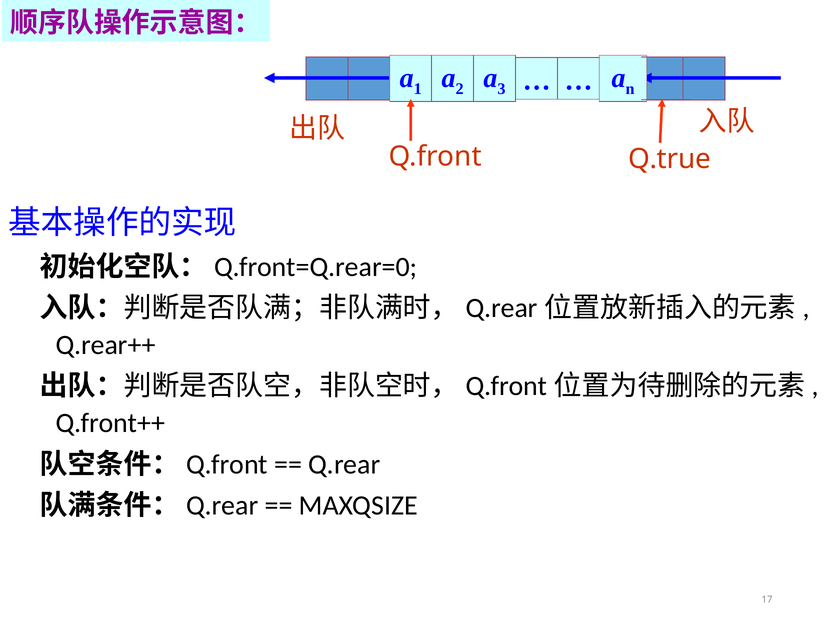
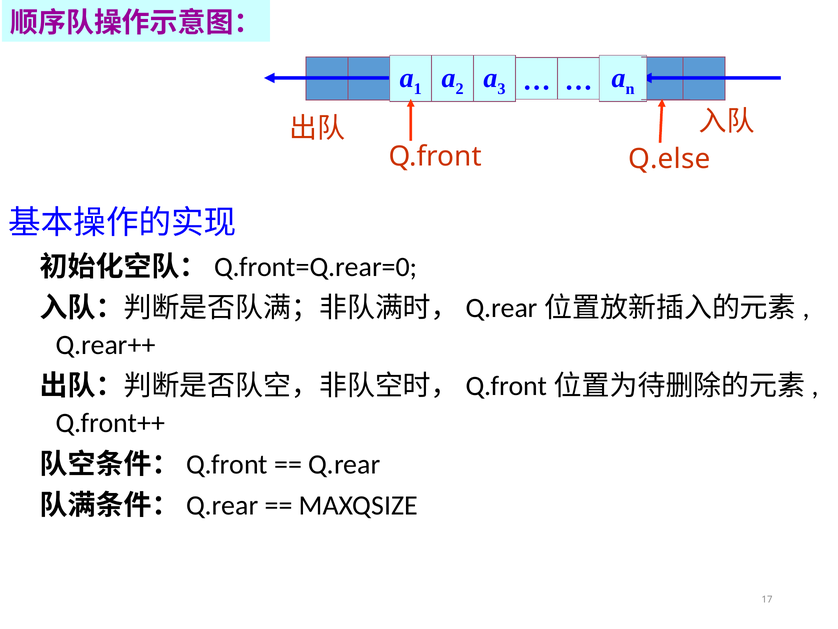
Q.true: Q.true -> Q.else
